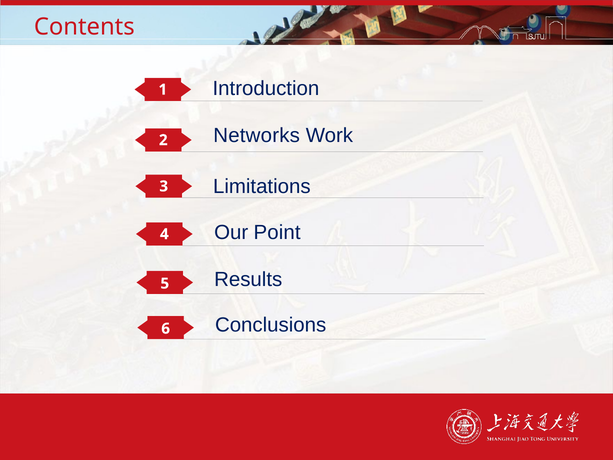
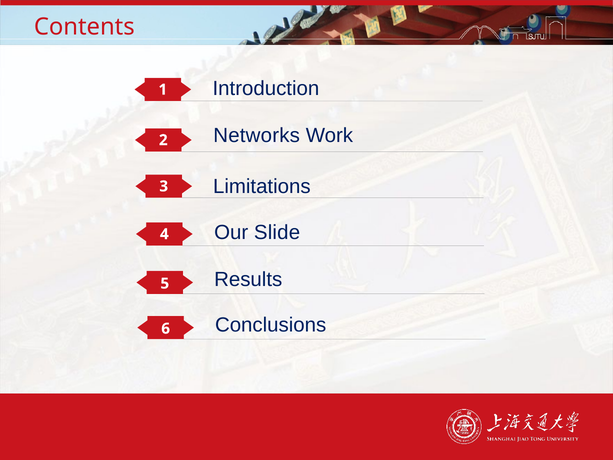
Point: Point -> Slide
